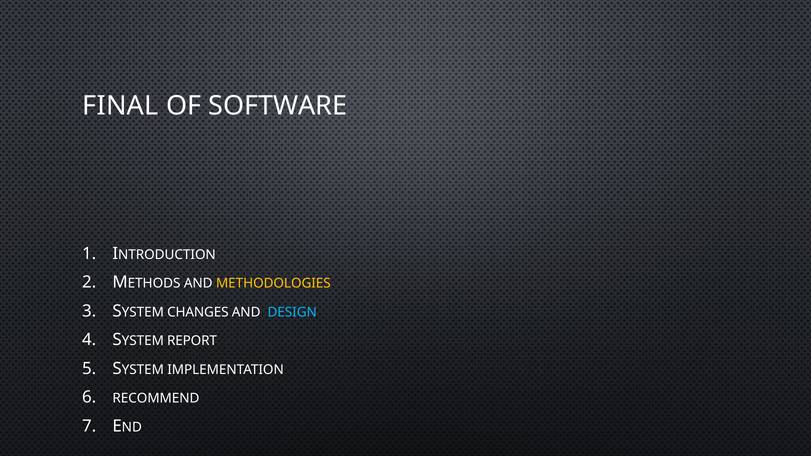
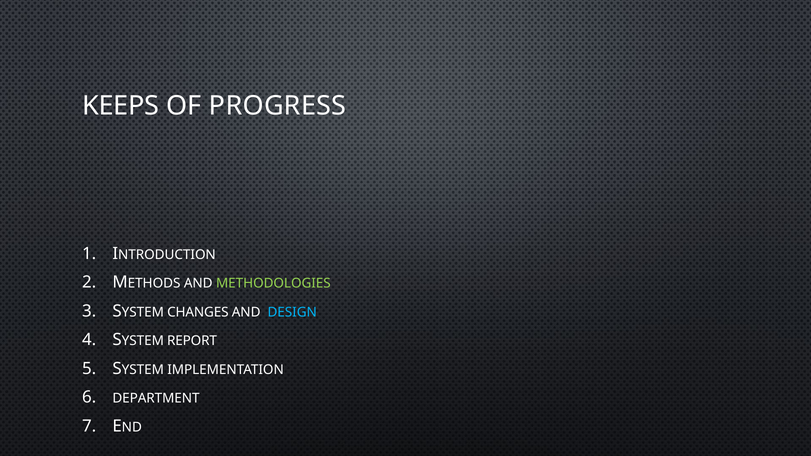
FINAL: FINAL -> KEEPS
SOFTWARE: SOFTWARE -> PROGRESS
METHODOLOGIES colour: yellow -> light green
RECOMMEND: RECOMMEND -> DEPARTMENT
